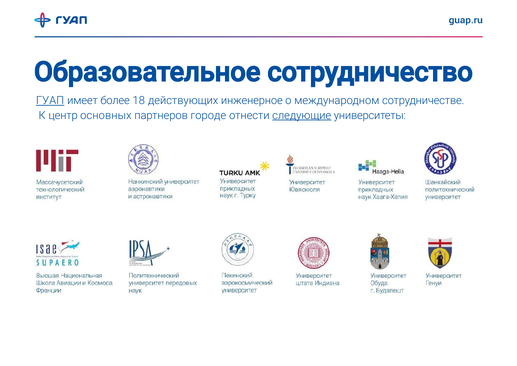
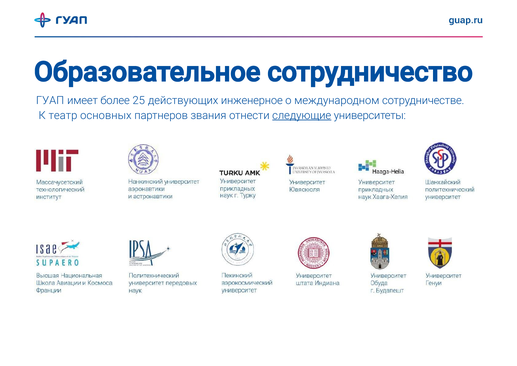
ГУАП underline: present -> none
18: 18 -> 25
центр: центр -> театр
городе: городе -> звания
